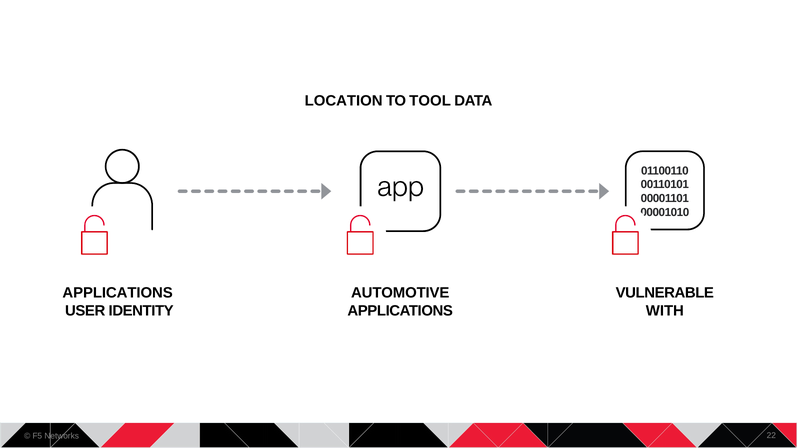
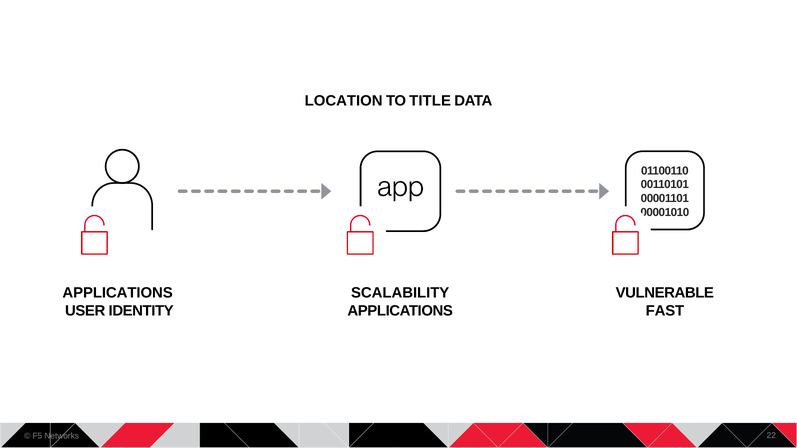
TOOL: TOOL -> TITLE
AUTOMOTIVE: AUTOMOTIVE -> SCALABILITY
WITH: WITH -> FAST
